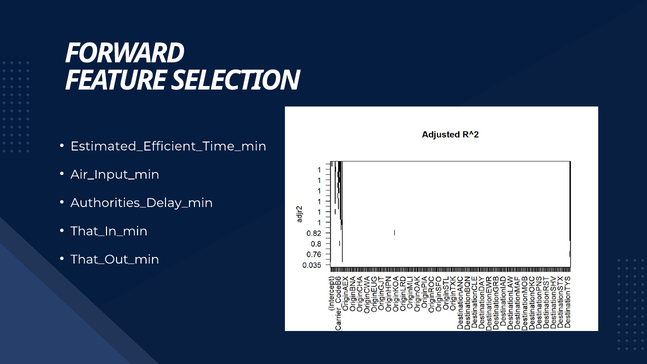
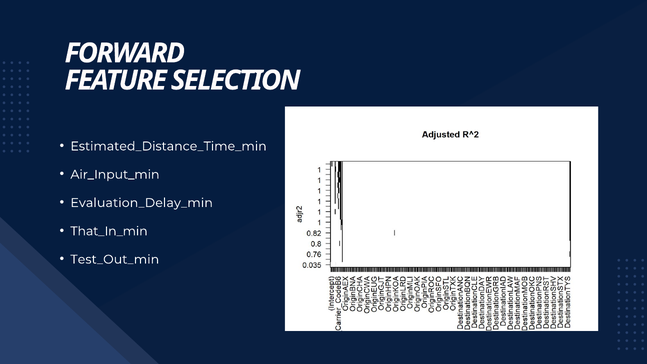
Estimated_Efficient_Time_min: Estimated_Efficient_Time_min -> Estimated_Distance_Time_min
Authorities_Delay_min: Authorities_Delay_min -> Evaluation_Delay_min
That_Out_min: That_Out_min -> Test_Out_min
